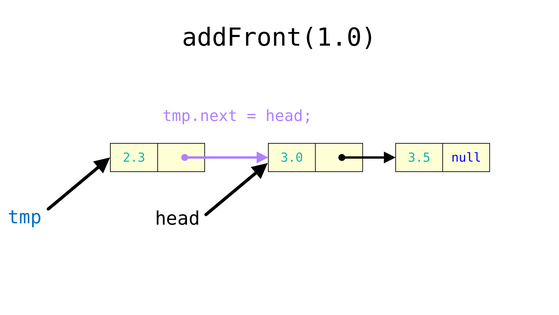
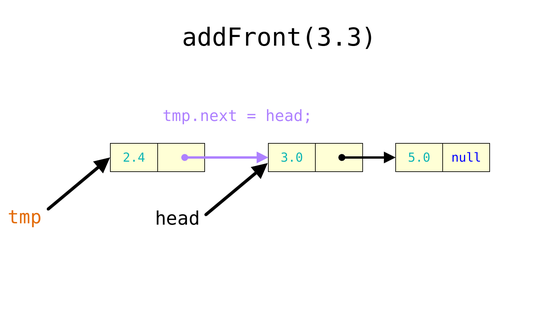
addFront(1.0: addFront(1.0 -> addFront(3.3
2.3: 2.3 -> 2.4
3.5: 3.5 -> 5.0
tmp colour: blue -> orange
